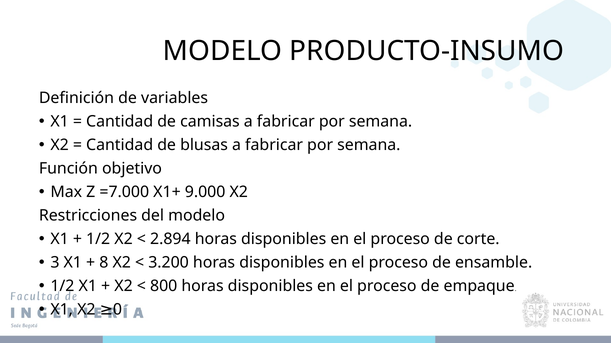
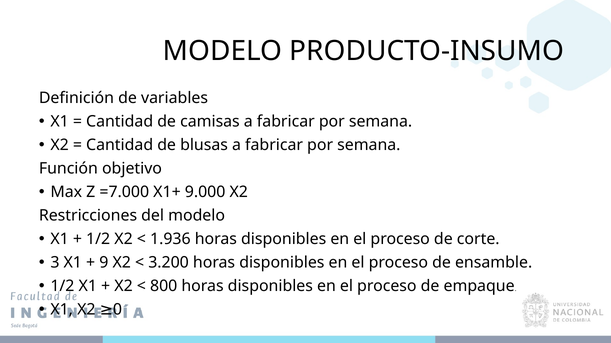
2.894: 2.894 -> 1.936
8: 8 -> 9
